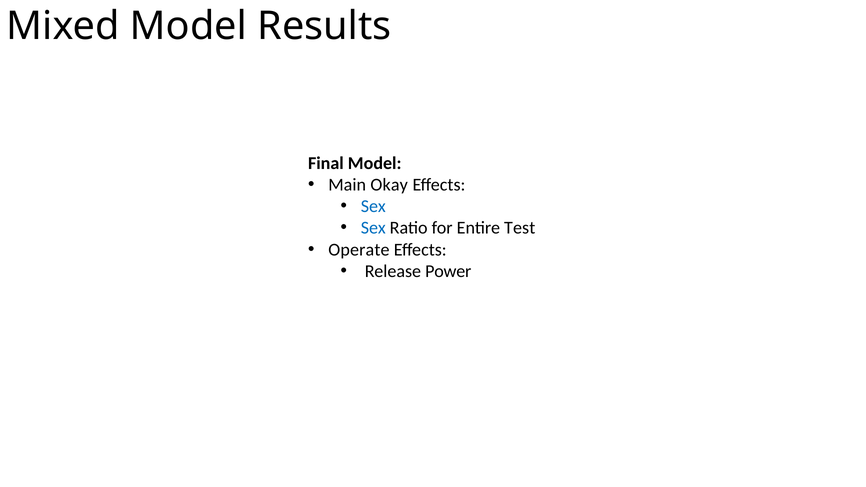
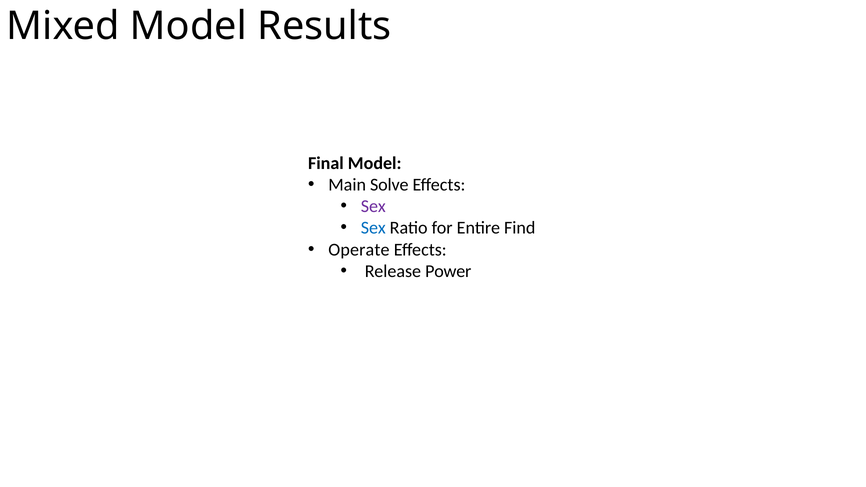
Okay: Okay -> Solve
Sex at (373, 206) colour: blue -> purple
Test: Test -> Find
